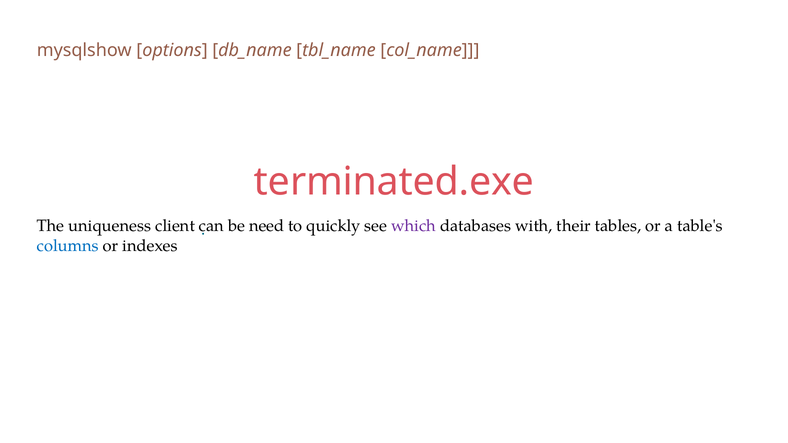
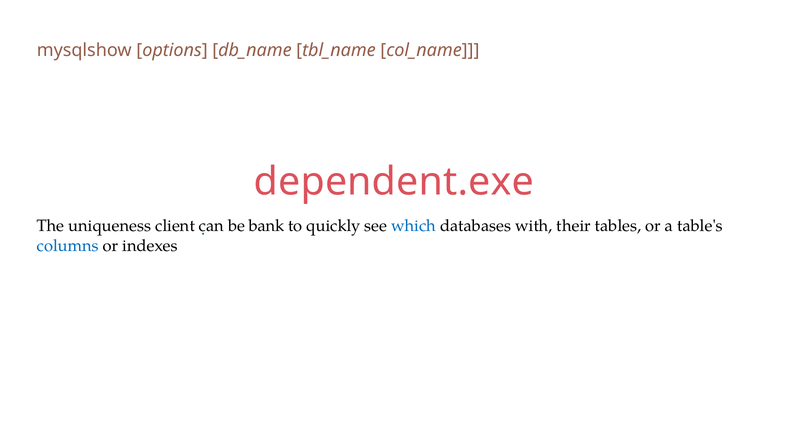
terminated.exe: terminated.exe -> dependent.exe
need: need -> bank
which colour: purple -> blue
